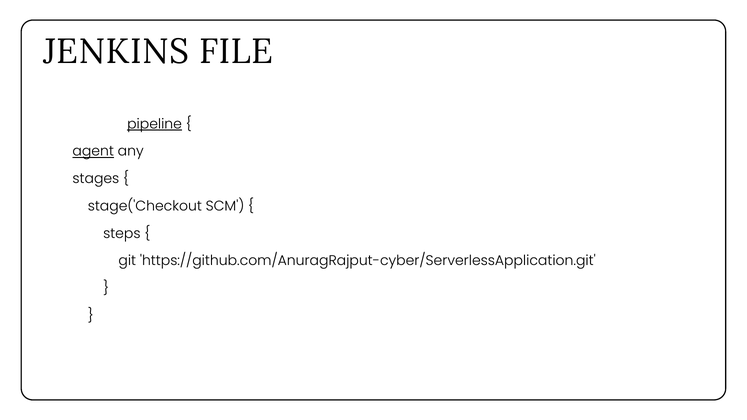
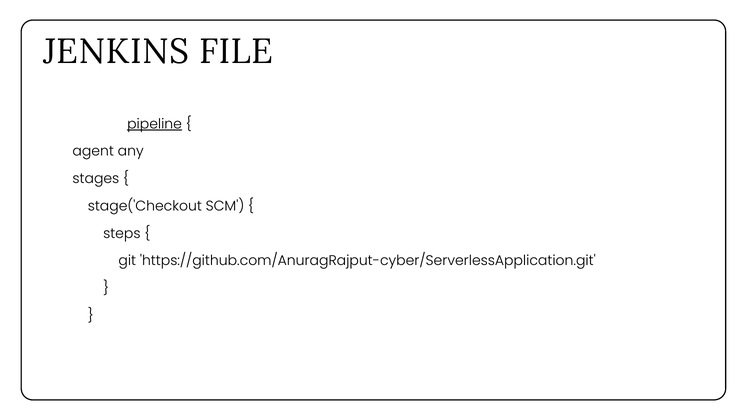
agent underline: present -> none
